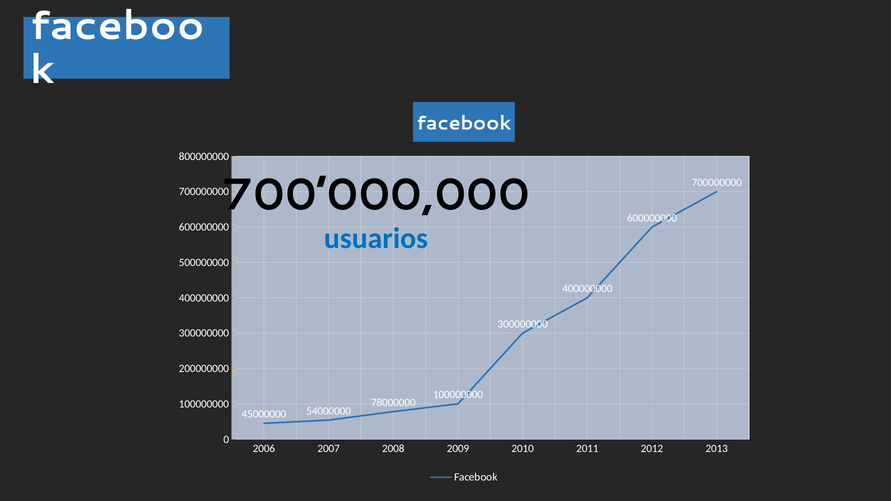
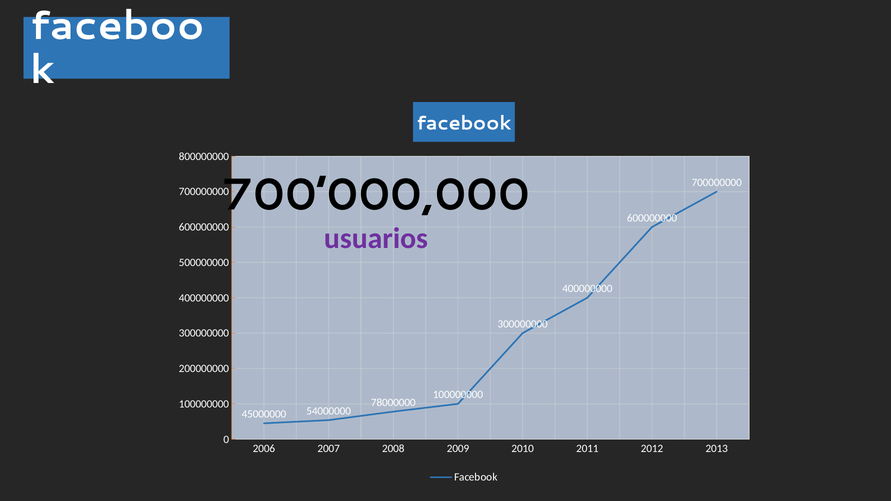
usuarios colour: blue -> purple
